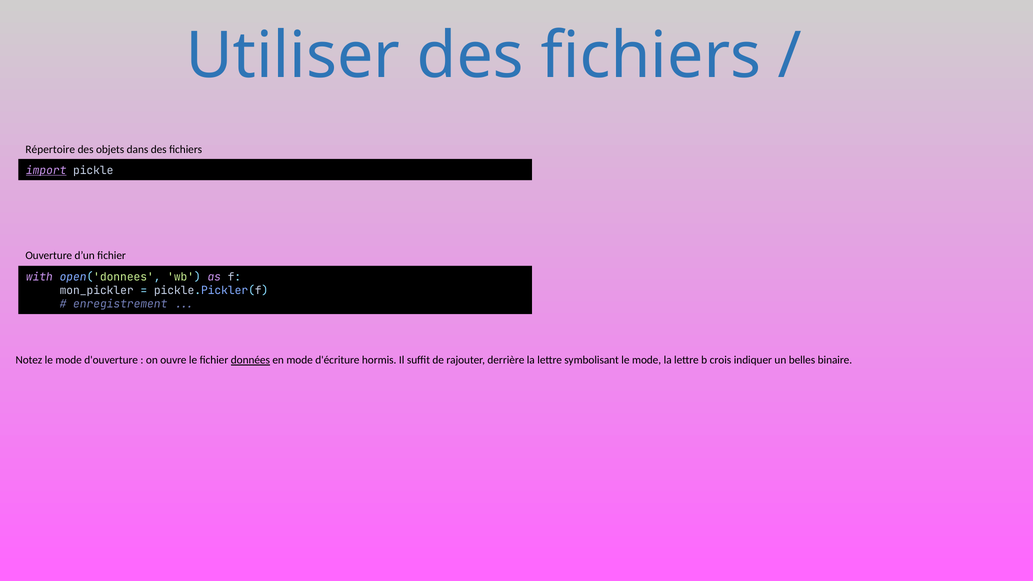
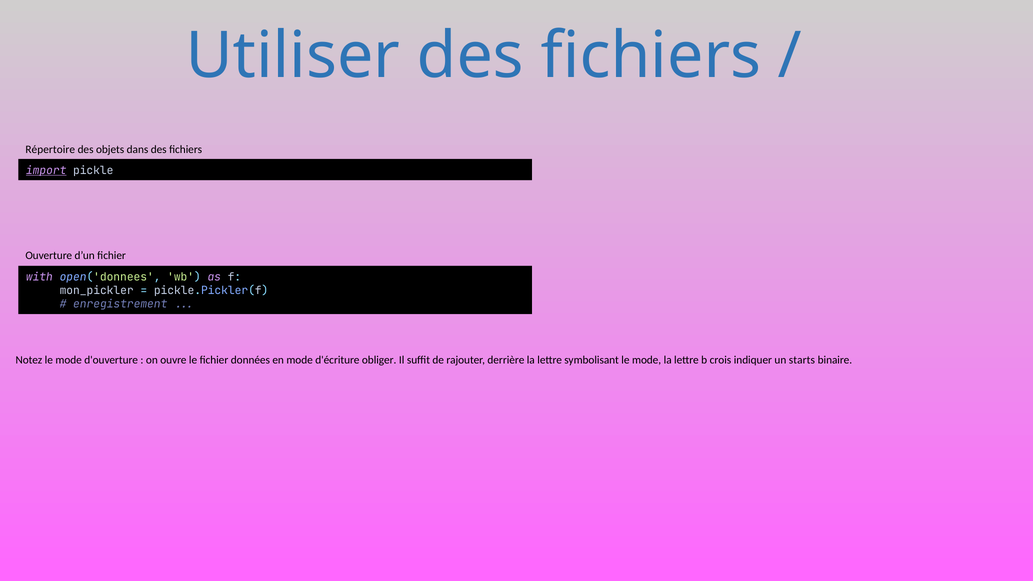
données underline: present -> none
hormis: hormis -> obliger
belles: belles -> starts
